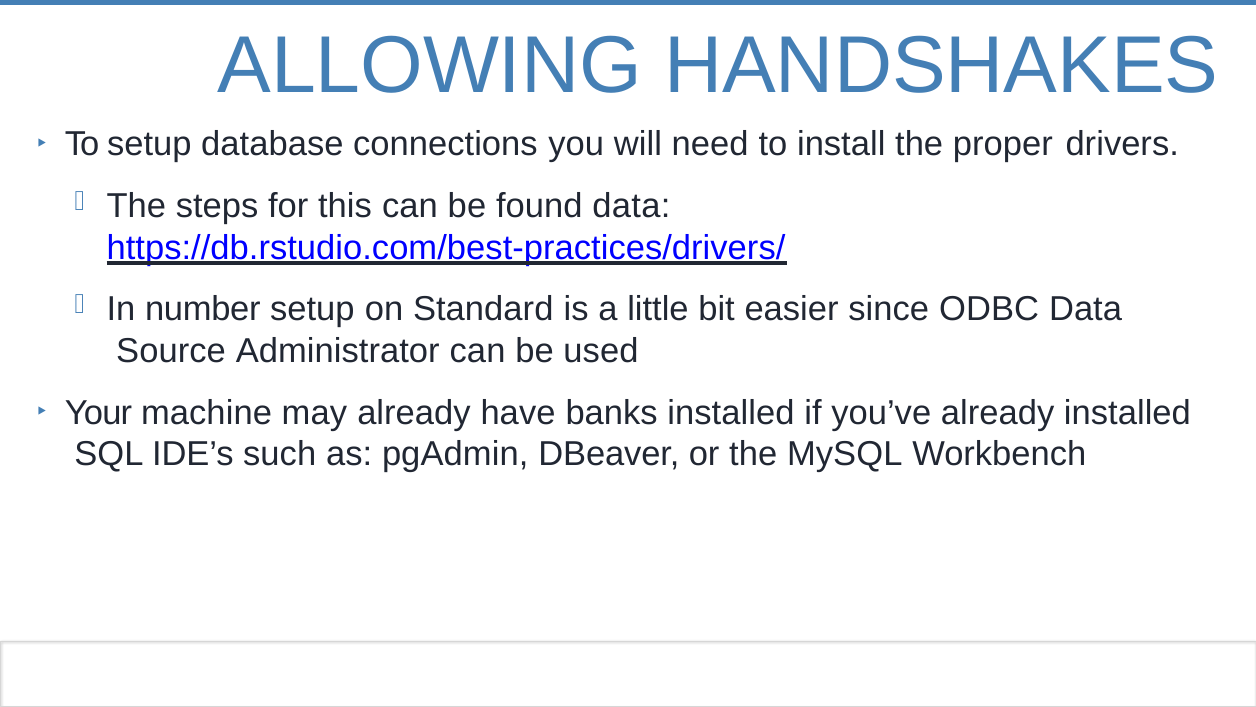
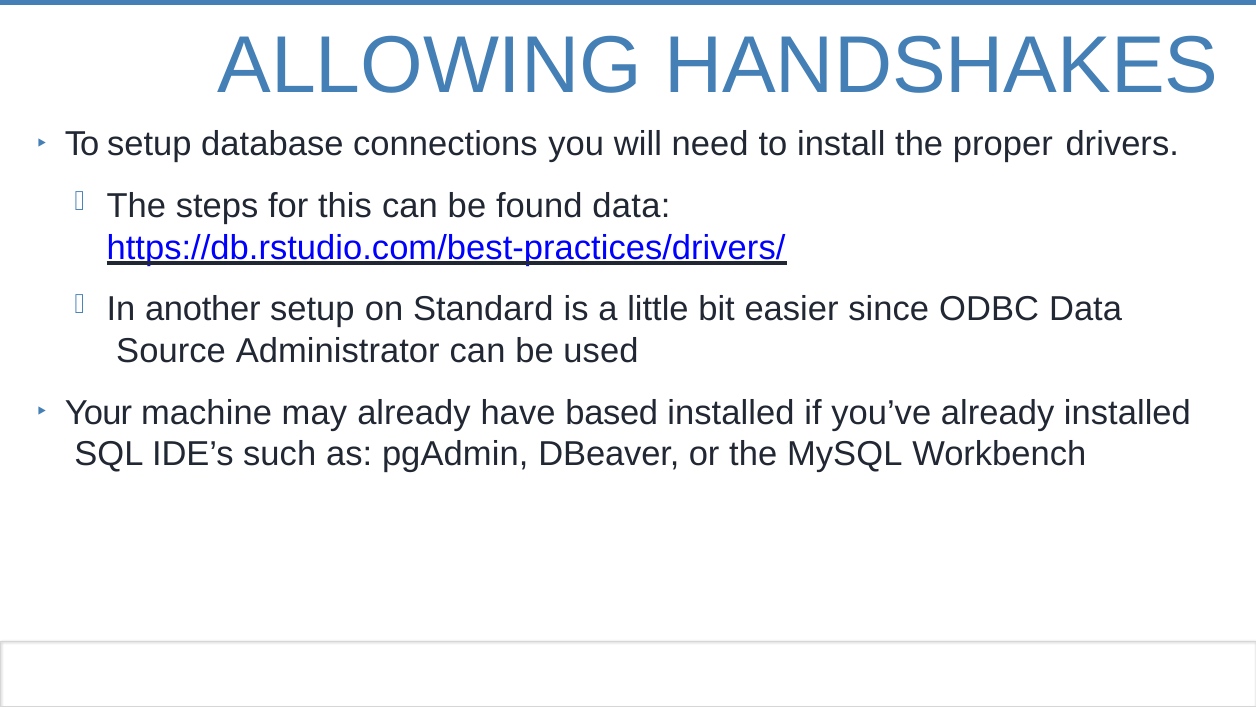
number: number -> another
banks: banks -> based
